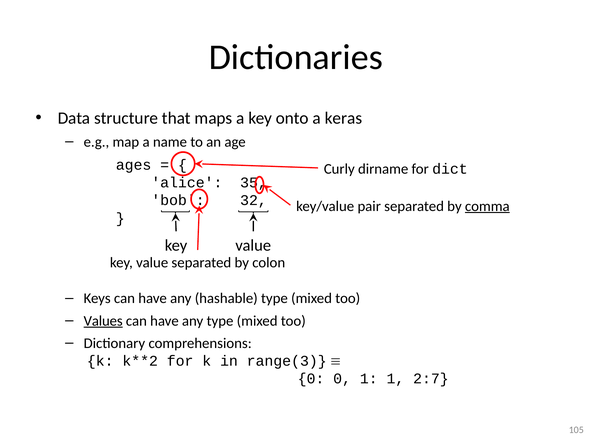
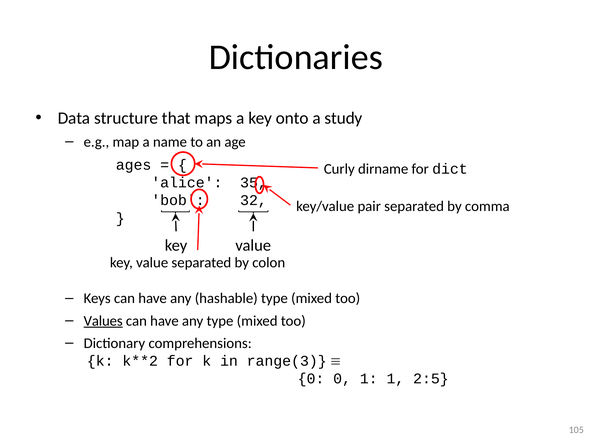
keras: keras -> study
comma underline: present -> none
2:7: 2:7 -> 2:5
